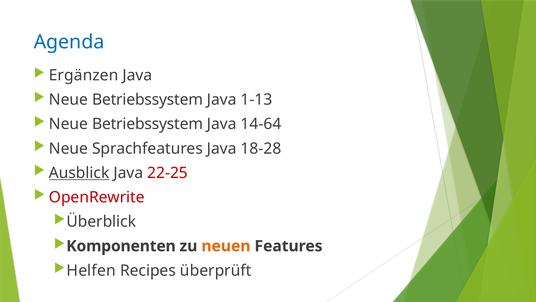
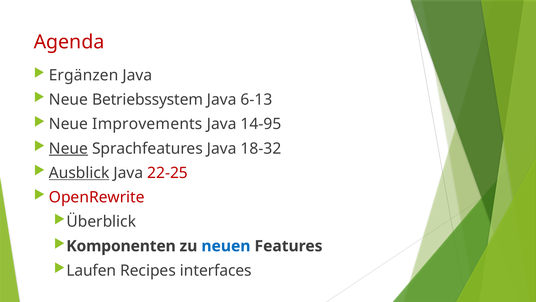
Agenda colour: blue -> red
1-13: 1-13 -> 6-13
Betriebssystem at (148, 124): Betriebssystem -> Improvements
14-64: 14-64 -> 14-95
Neue at (68, 148) underline: none -> present
18-28: 18-28 -> 18-32
neuen colour: orange -> blue
Helfen: Helfen -> Laufen
überprüft: überprüft -> interfaces
